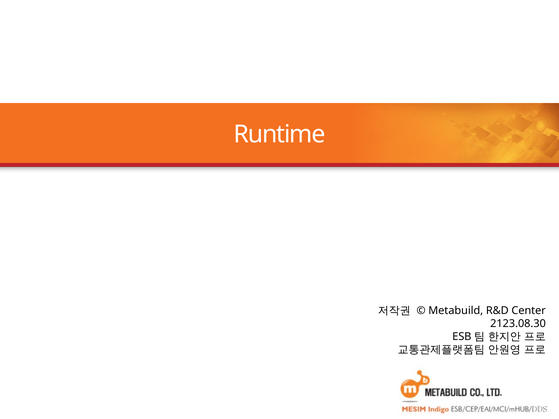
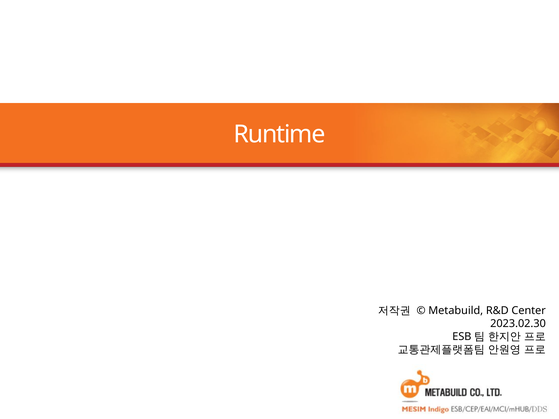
2123.08.30: 2123.08.30 -> 2023.02.30
